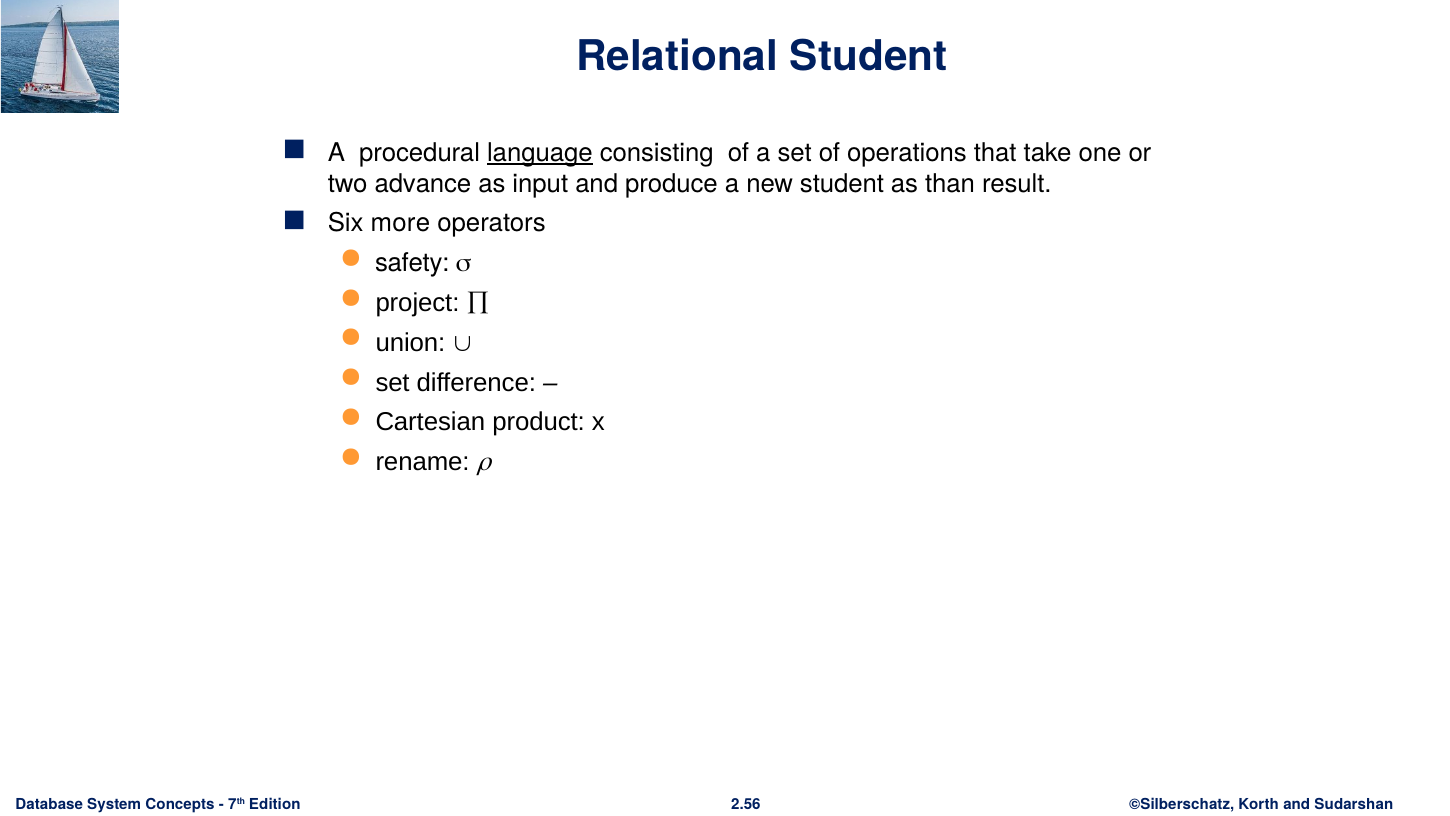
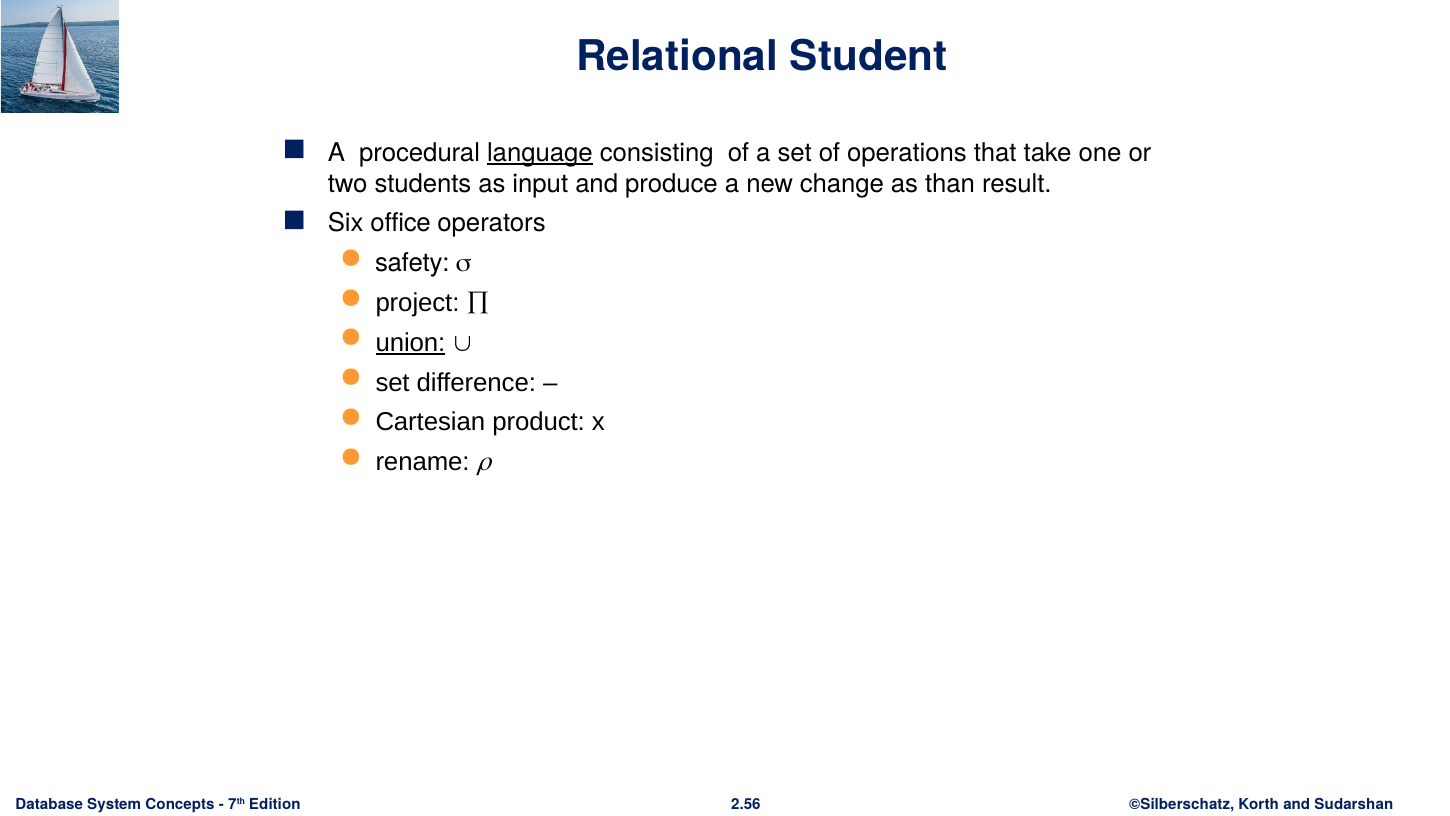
advance: advance -> students
new student: student -> change
more: more -> office
union underline: none -> present
